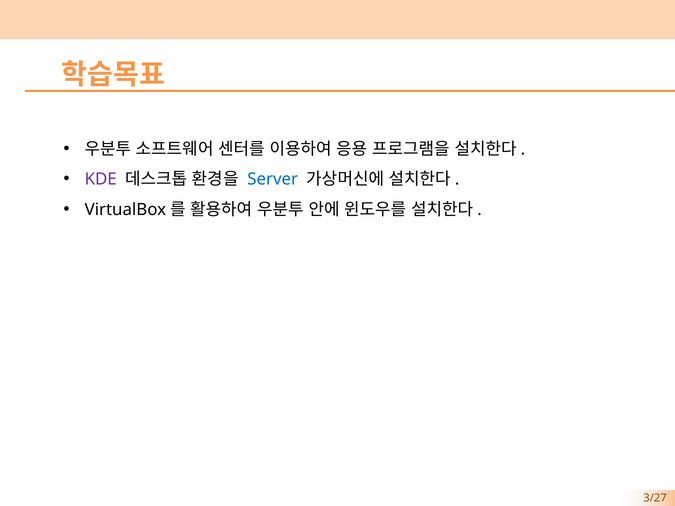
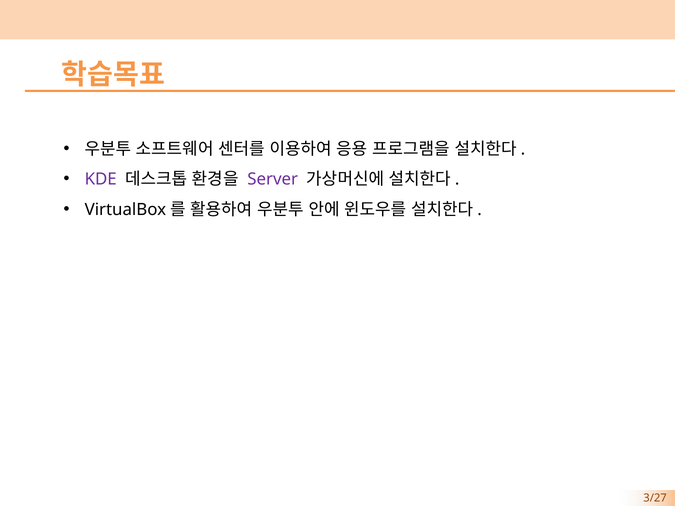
Server colour: blue -> purple
